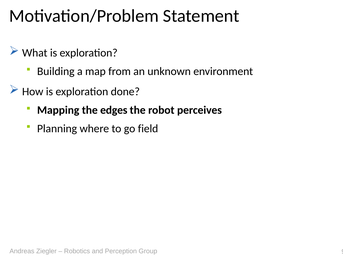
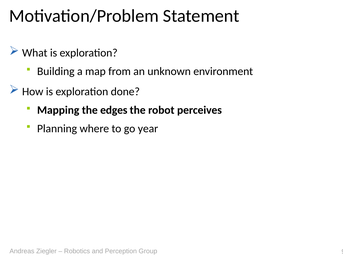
field: field -> year
